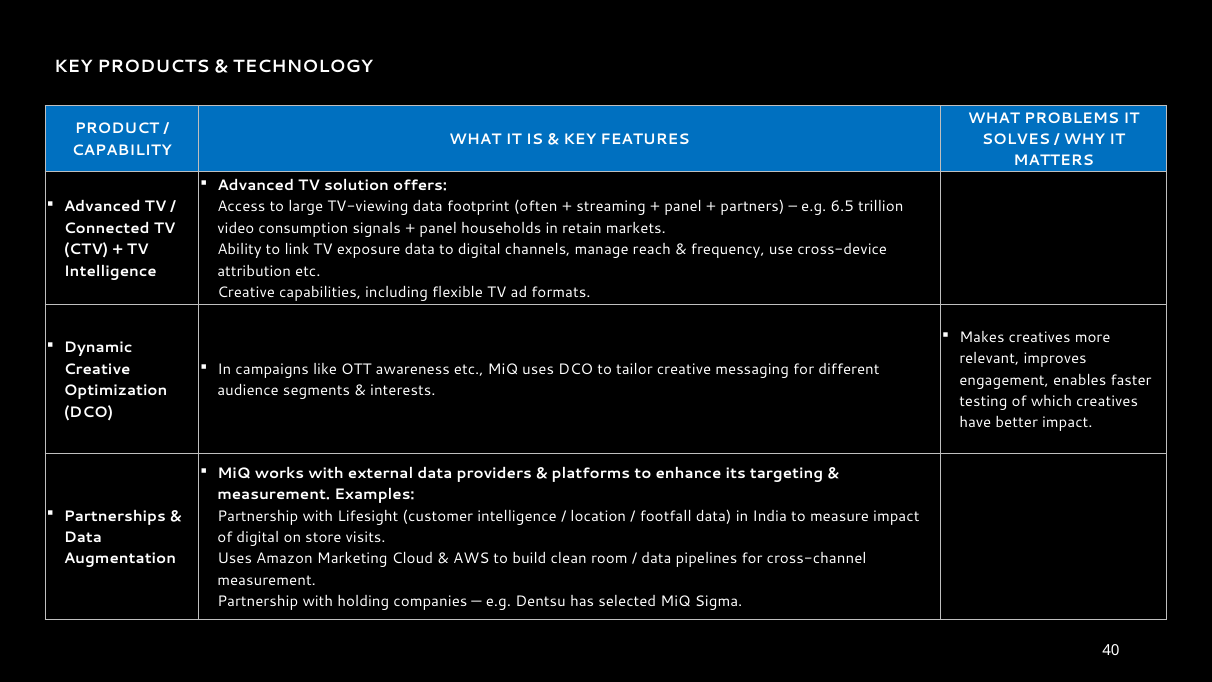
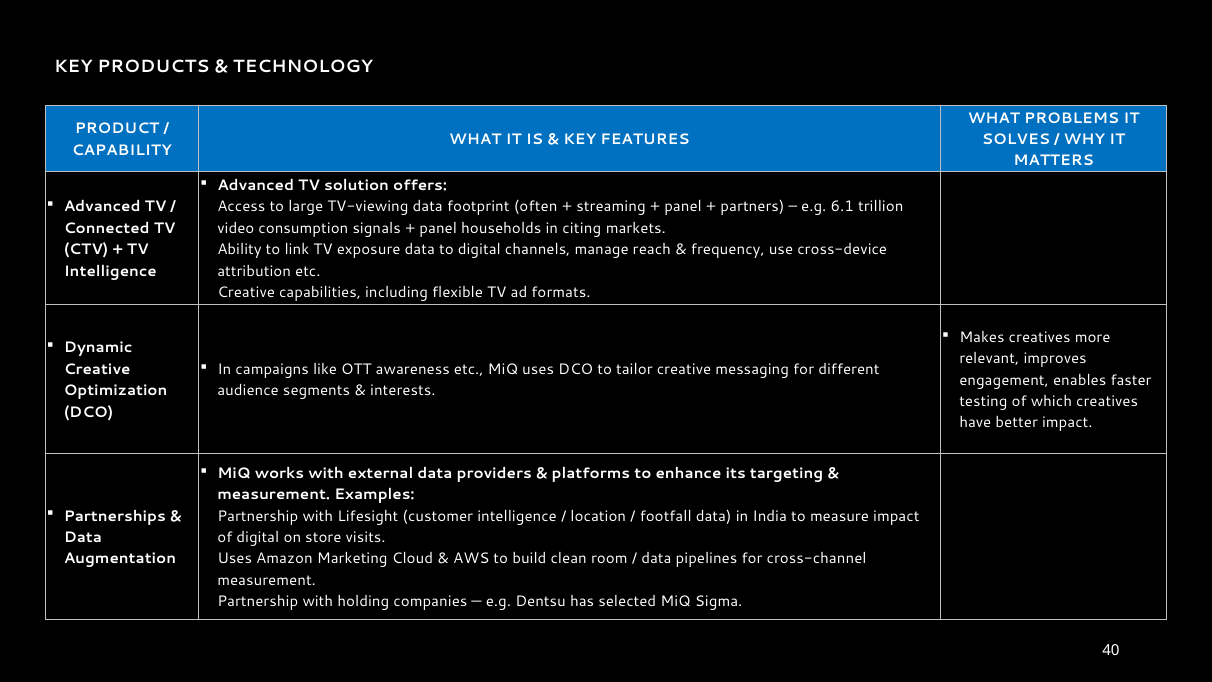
6.5: 6.5 -> 6.1
retain: retain -> citing
